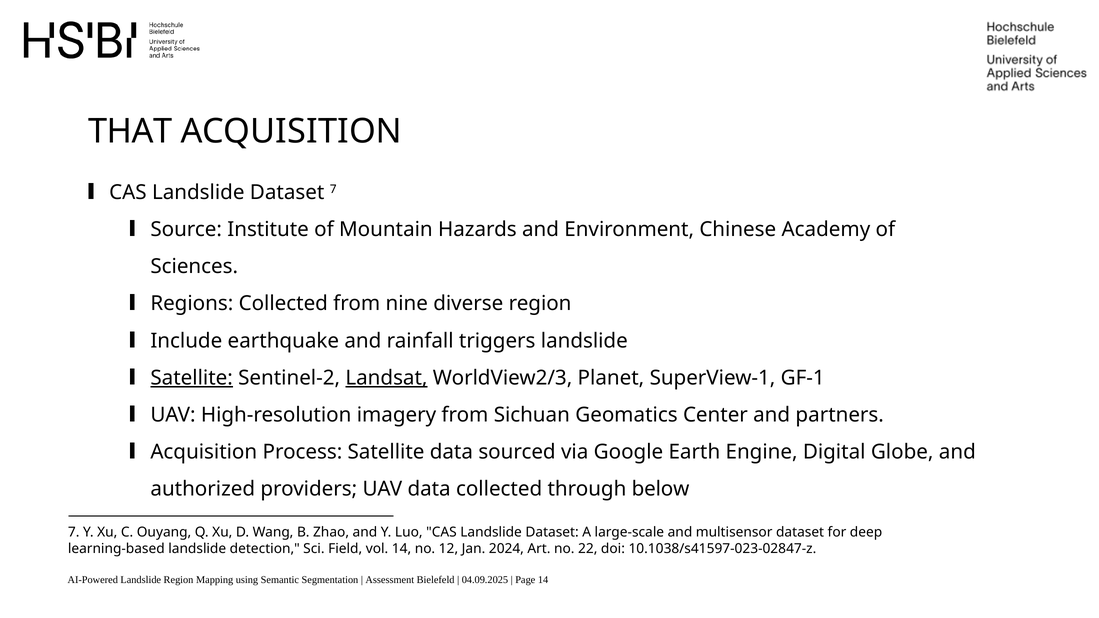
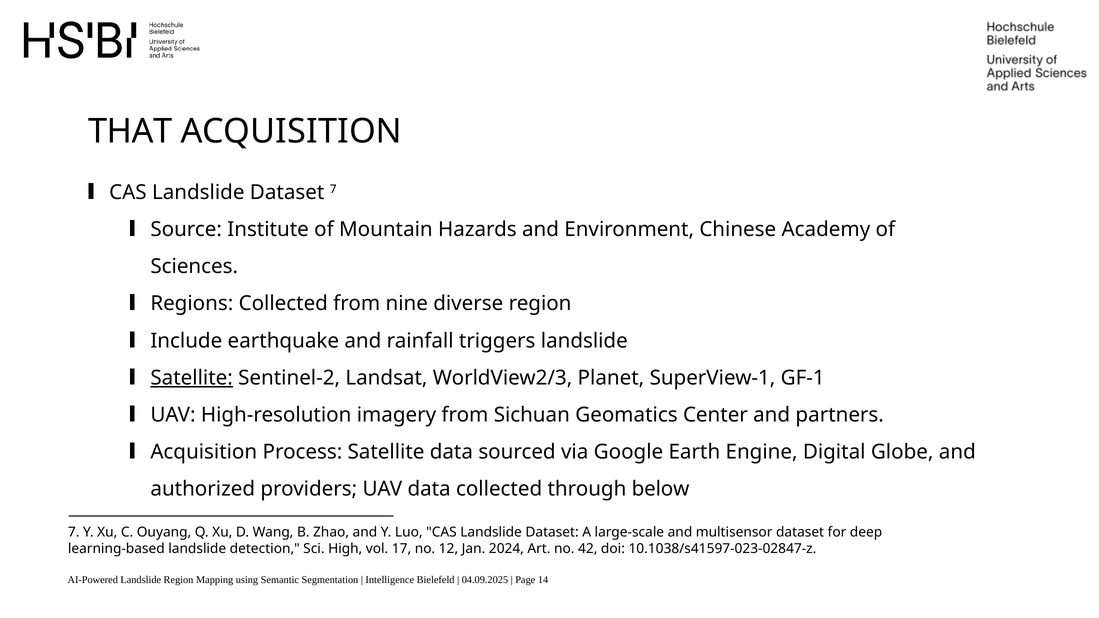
Landsat underline: present -> none
Field: Field -> High
vol 14: 14 -> 17
22: 22 -> 42
Assessment: Assessment -> Intelligence
